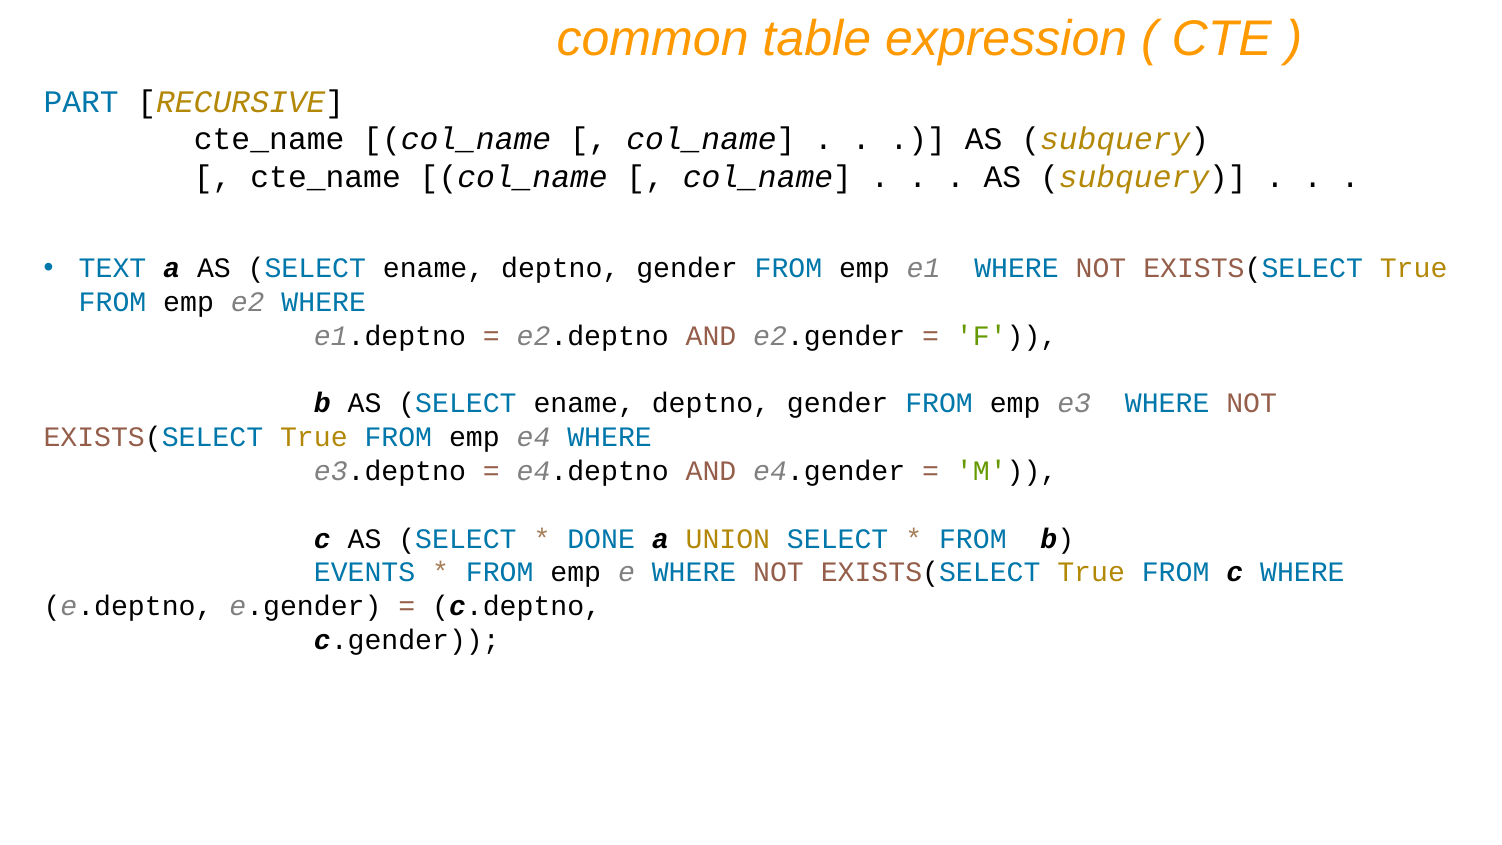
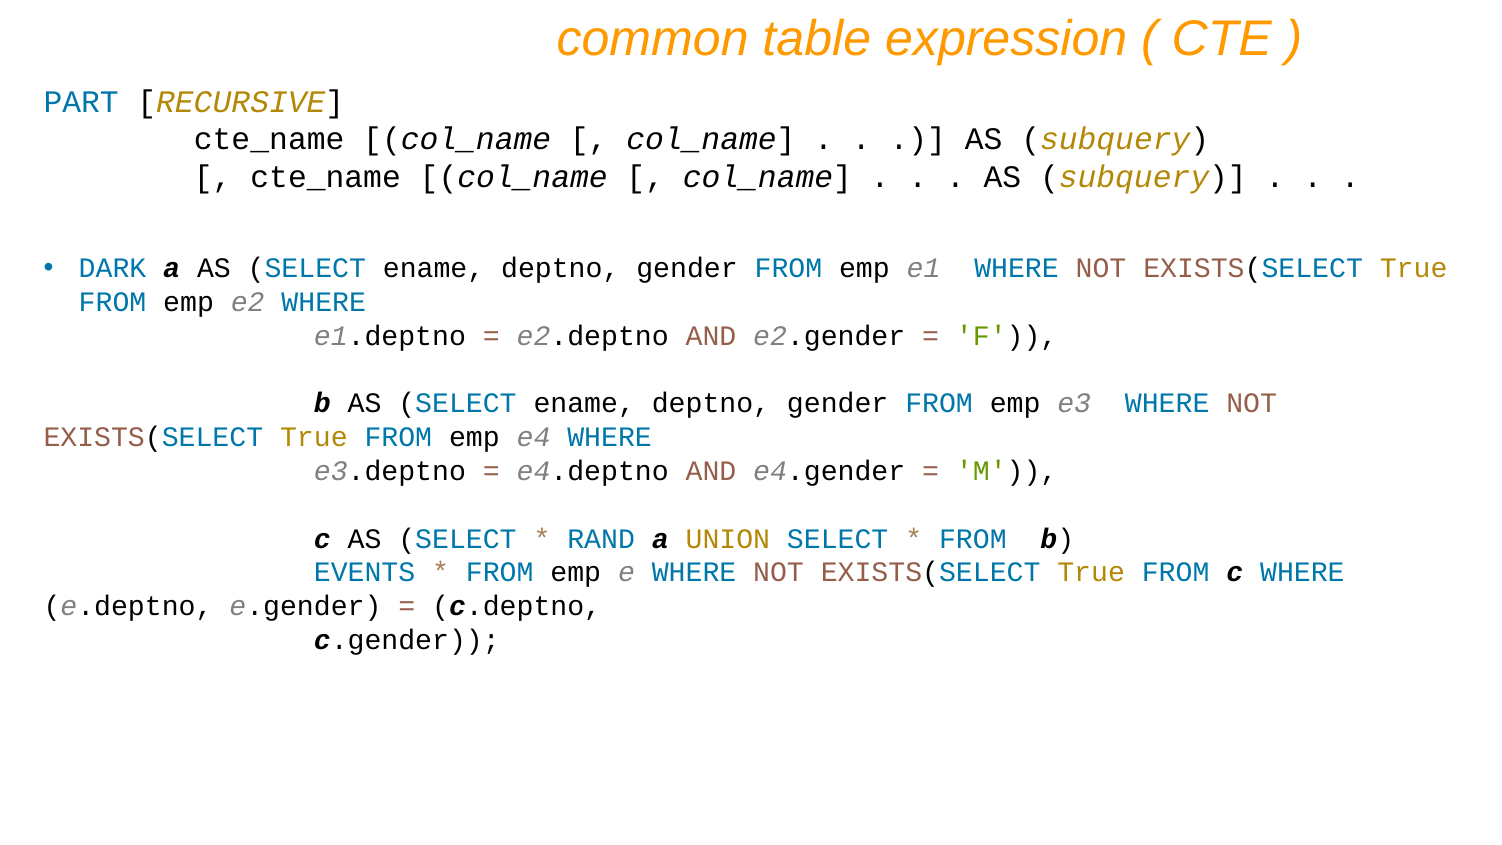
TEXT: TEXT -> DARK
DONE: DONE -> RAND
